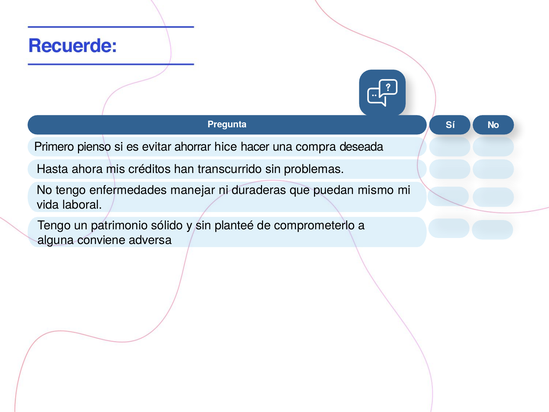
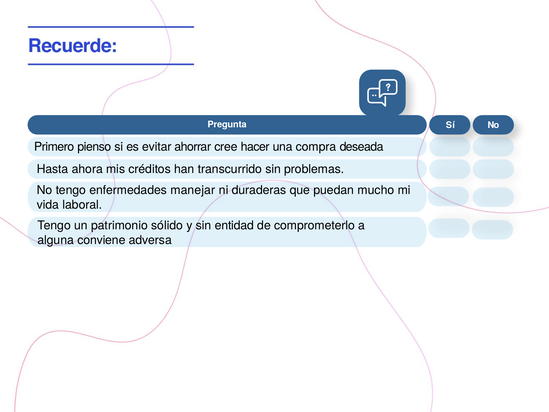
hice: hice -> cree
mismo: mismo -> mucho
planteé: planteé -> entidad
